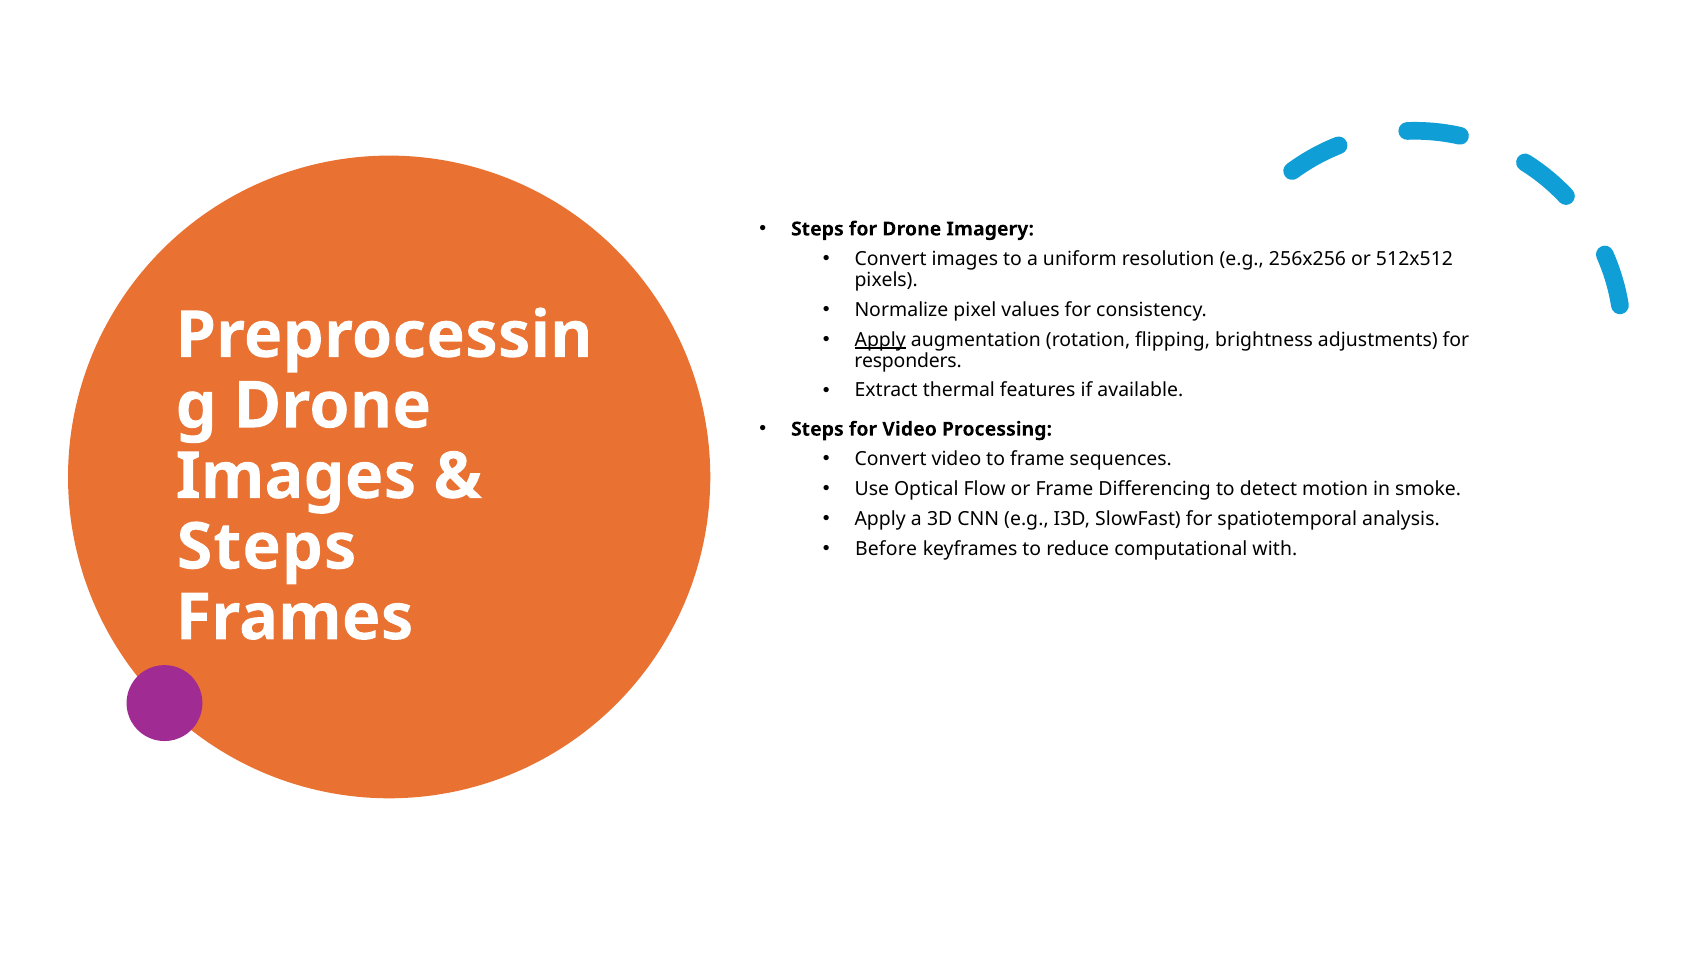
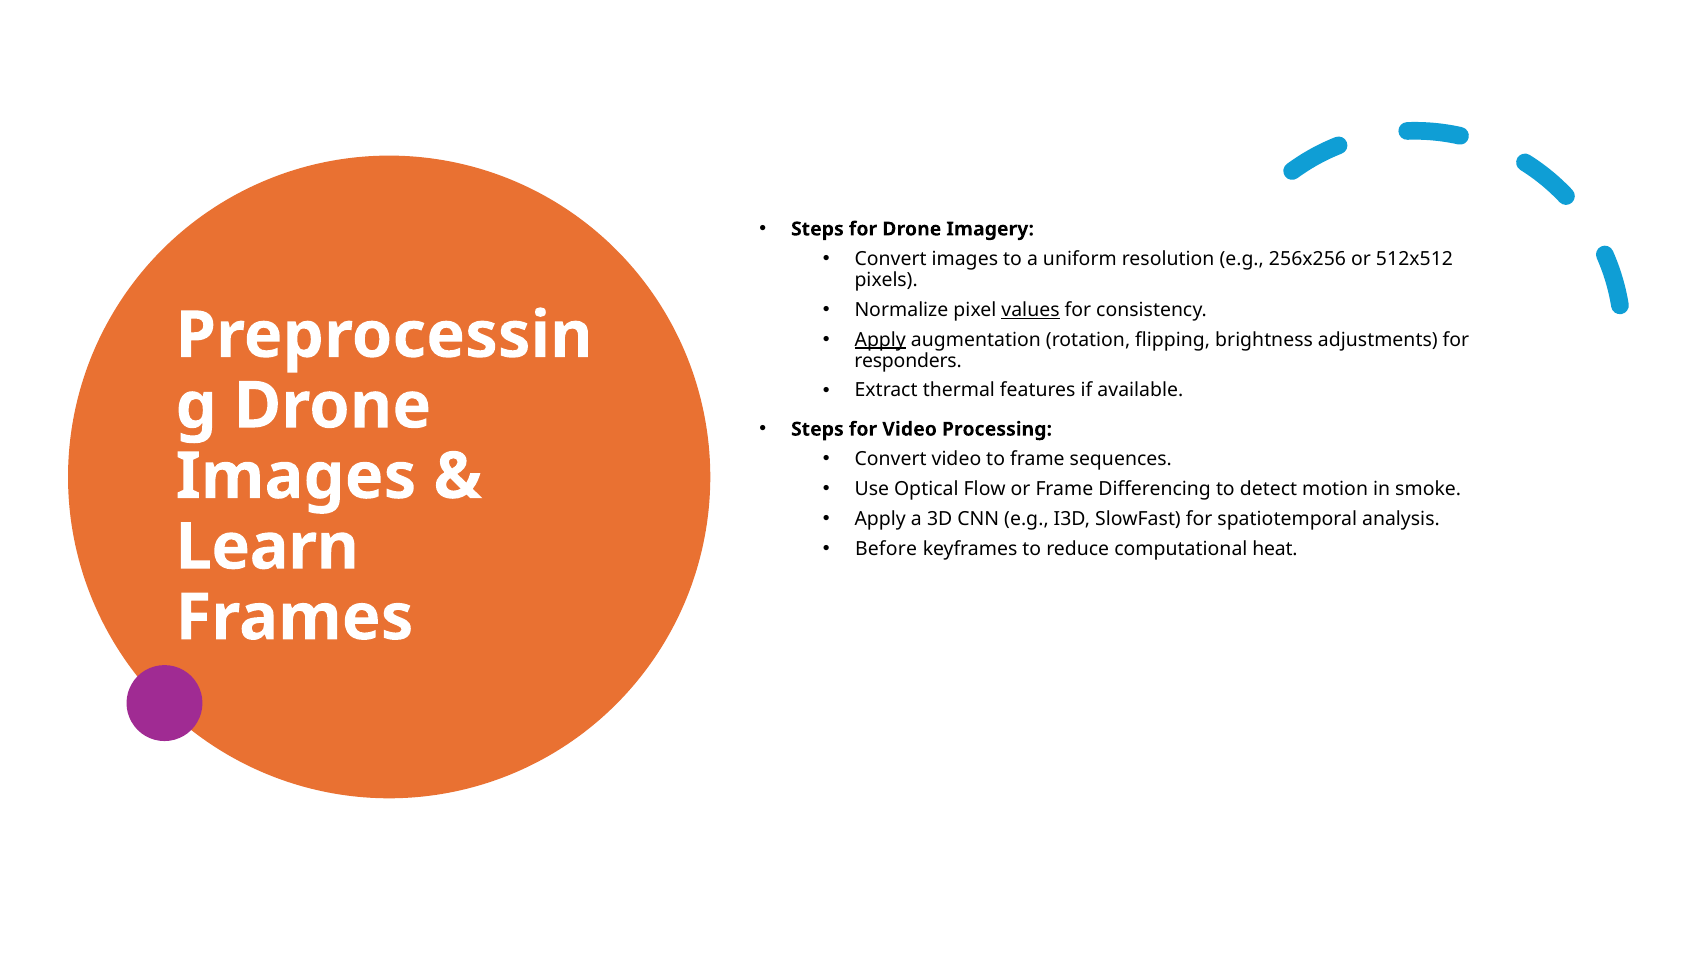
values underline: none -> present
Steps at (267, 547): Steps -> Learn
with: with -> heat
